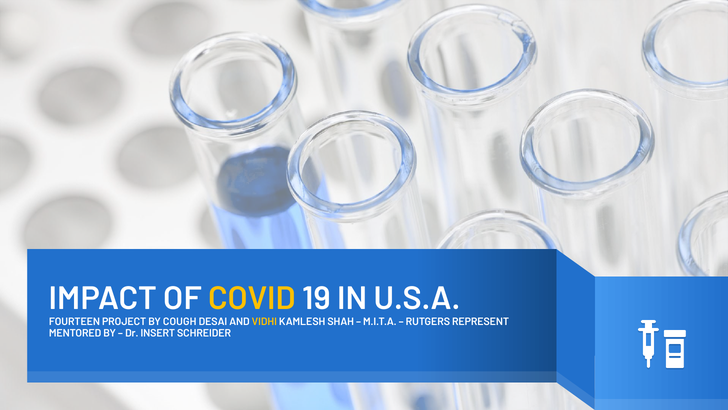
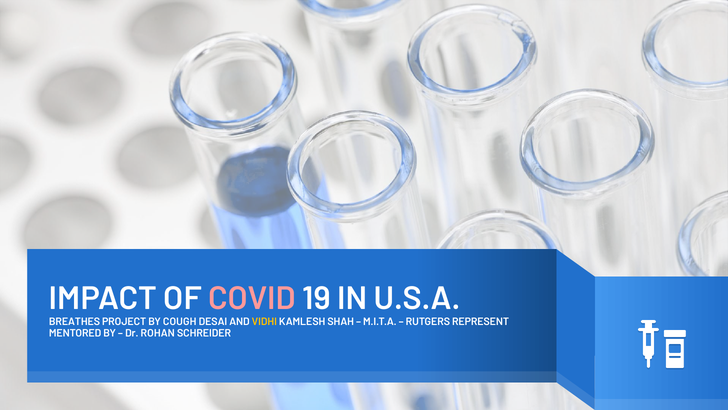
COVID colour: yellow -> pink
FOURTEEN: FOURTEEN -> BREATHES
INSERT: INSERT -> ROHAN
